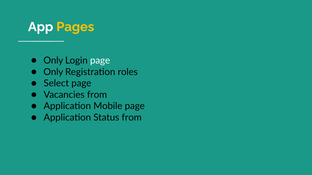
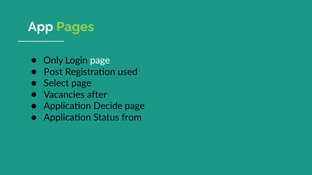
Pages colour: yellow -> light green
Only at (53, 72): Only -> Post
roles: roles -> used
Vacancies from: from -> after
Mobile: Mobile -> Decide
